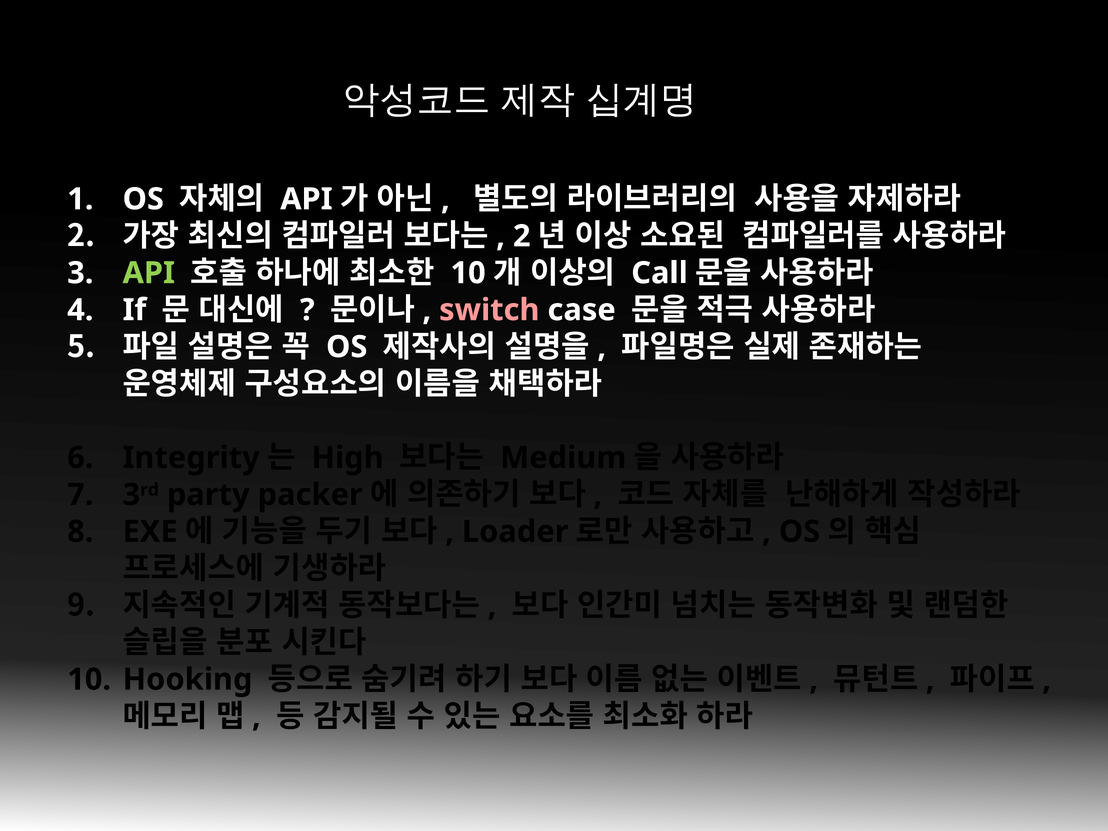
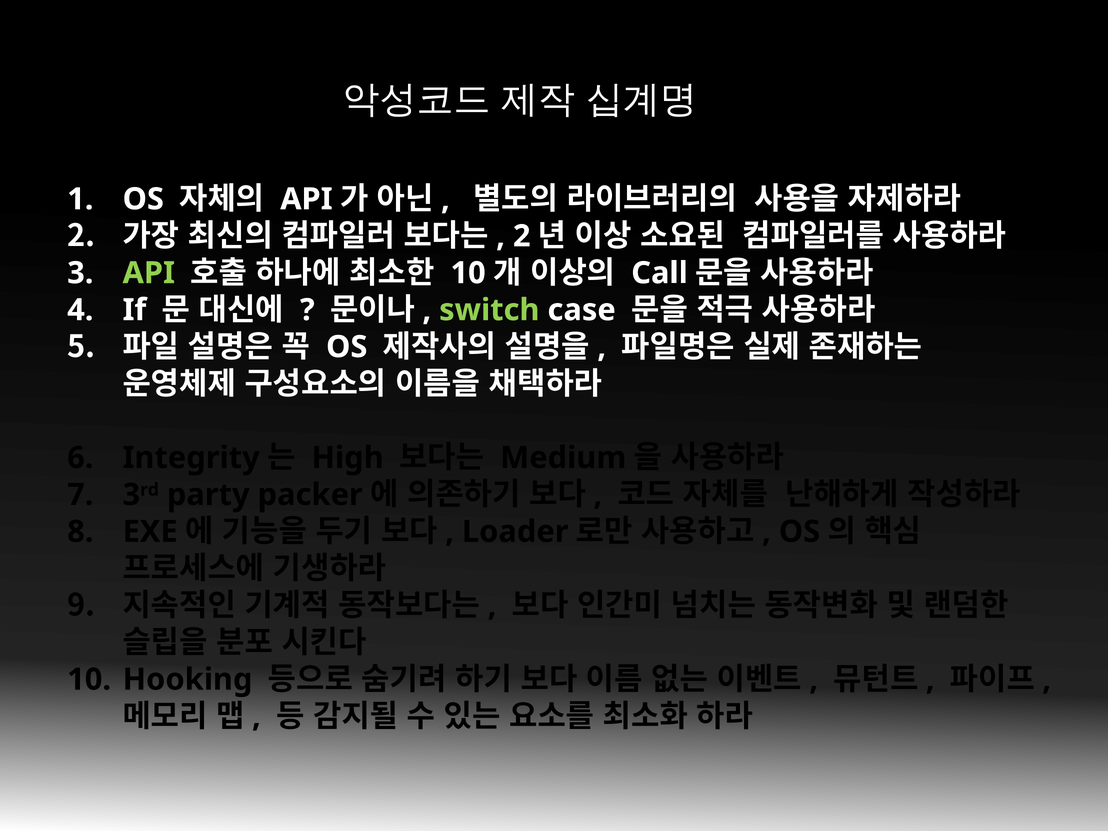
switch colour: pink -> light green
